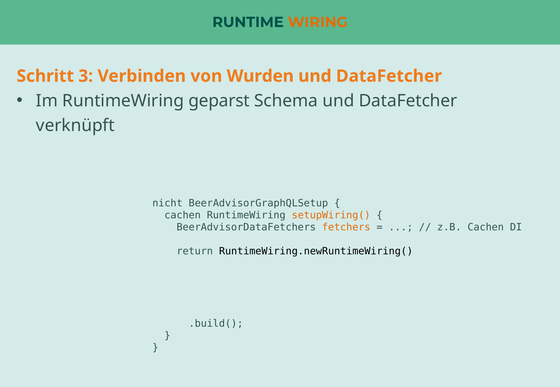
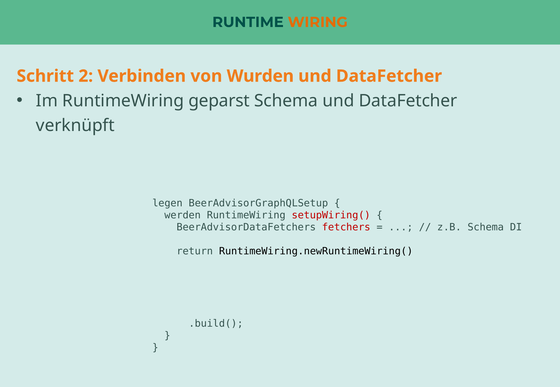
3: 3 -> 2
nicht: nicht -> legen
cachen at (183, 216): cachen -> werden
setupWiring( colour: orange -> red
fetchers colour: orange -> red
z.B Cachen: Cachen -> Schema
